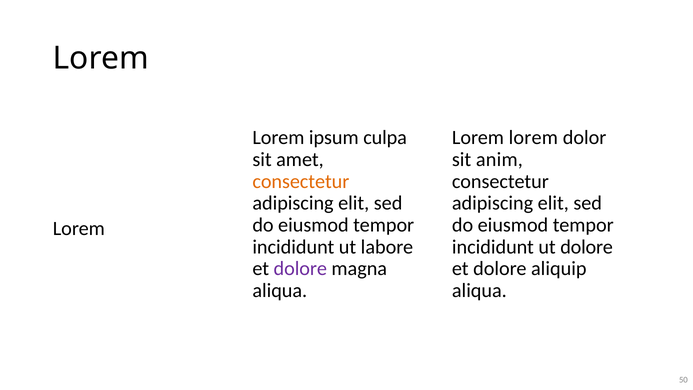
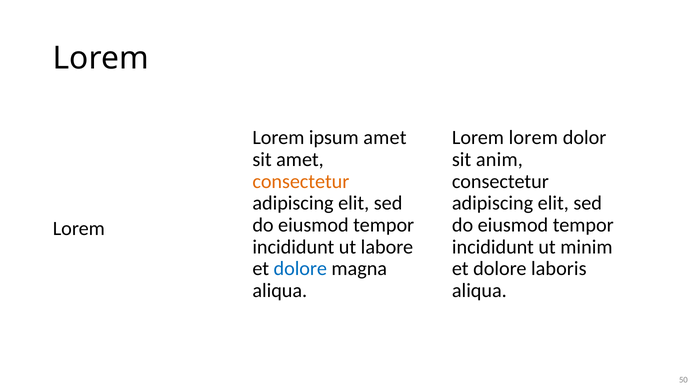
ipsum culpa: culpa -> amet
ut dolore: dolore -> minim
dolore at (300, 269) colour: purple -> blue
aliquip: aliquip -> laboris
